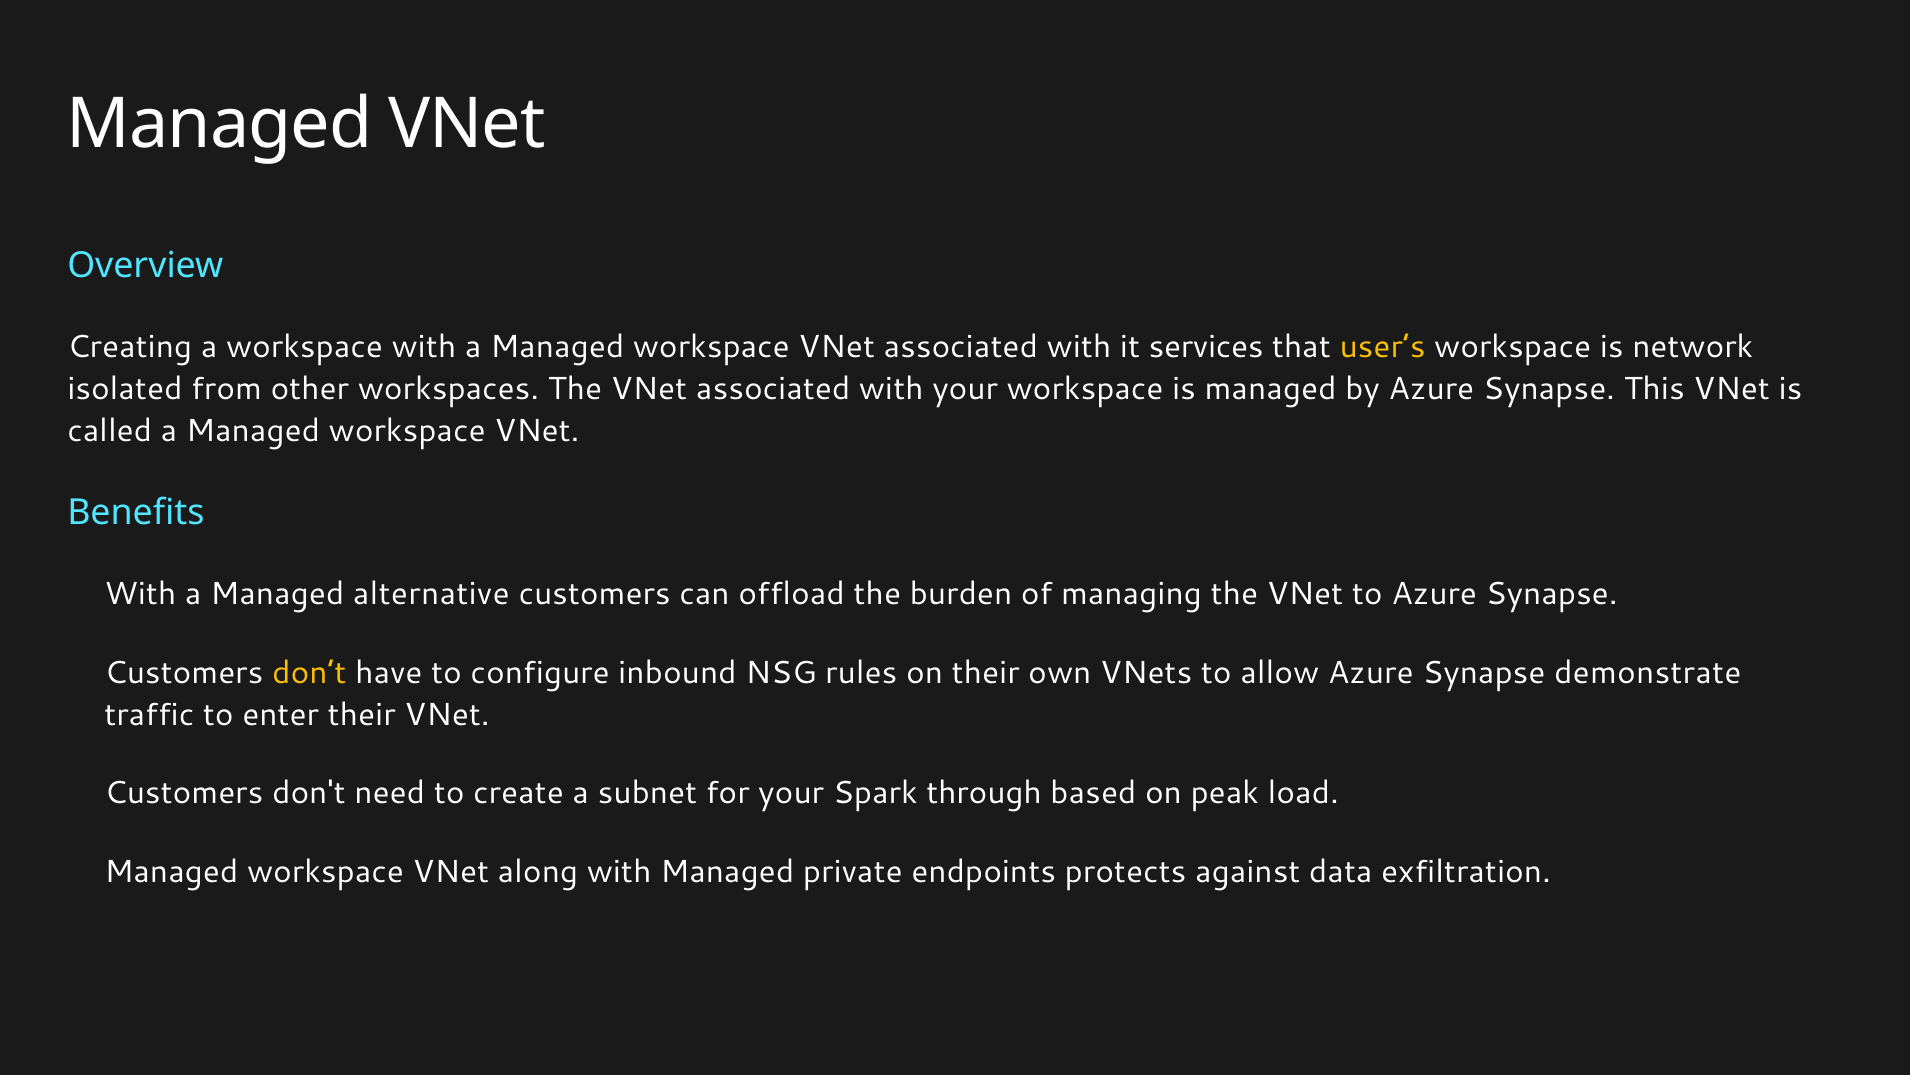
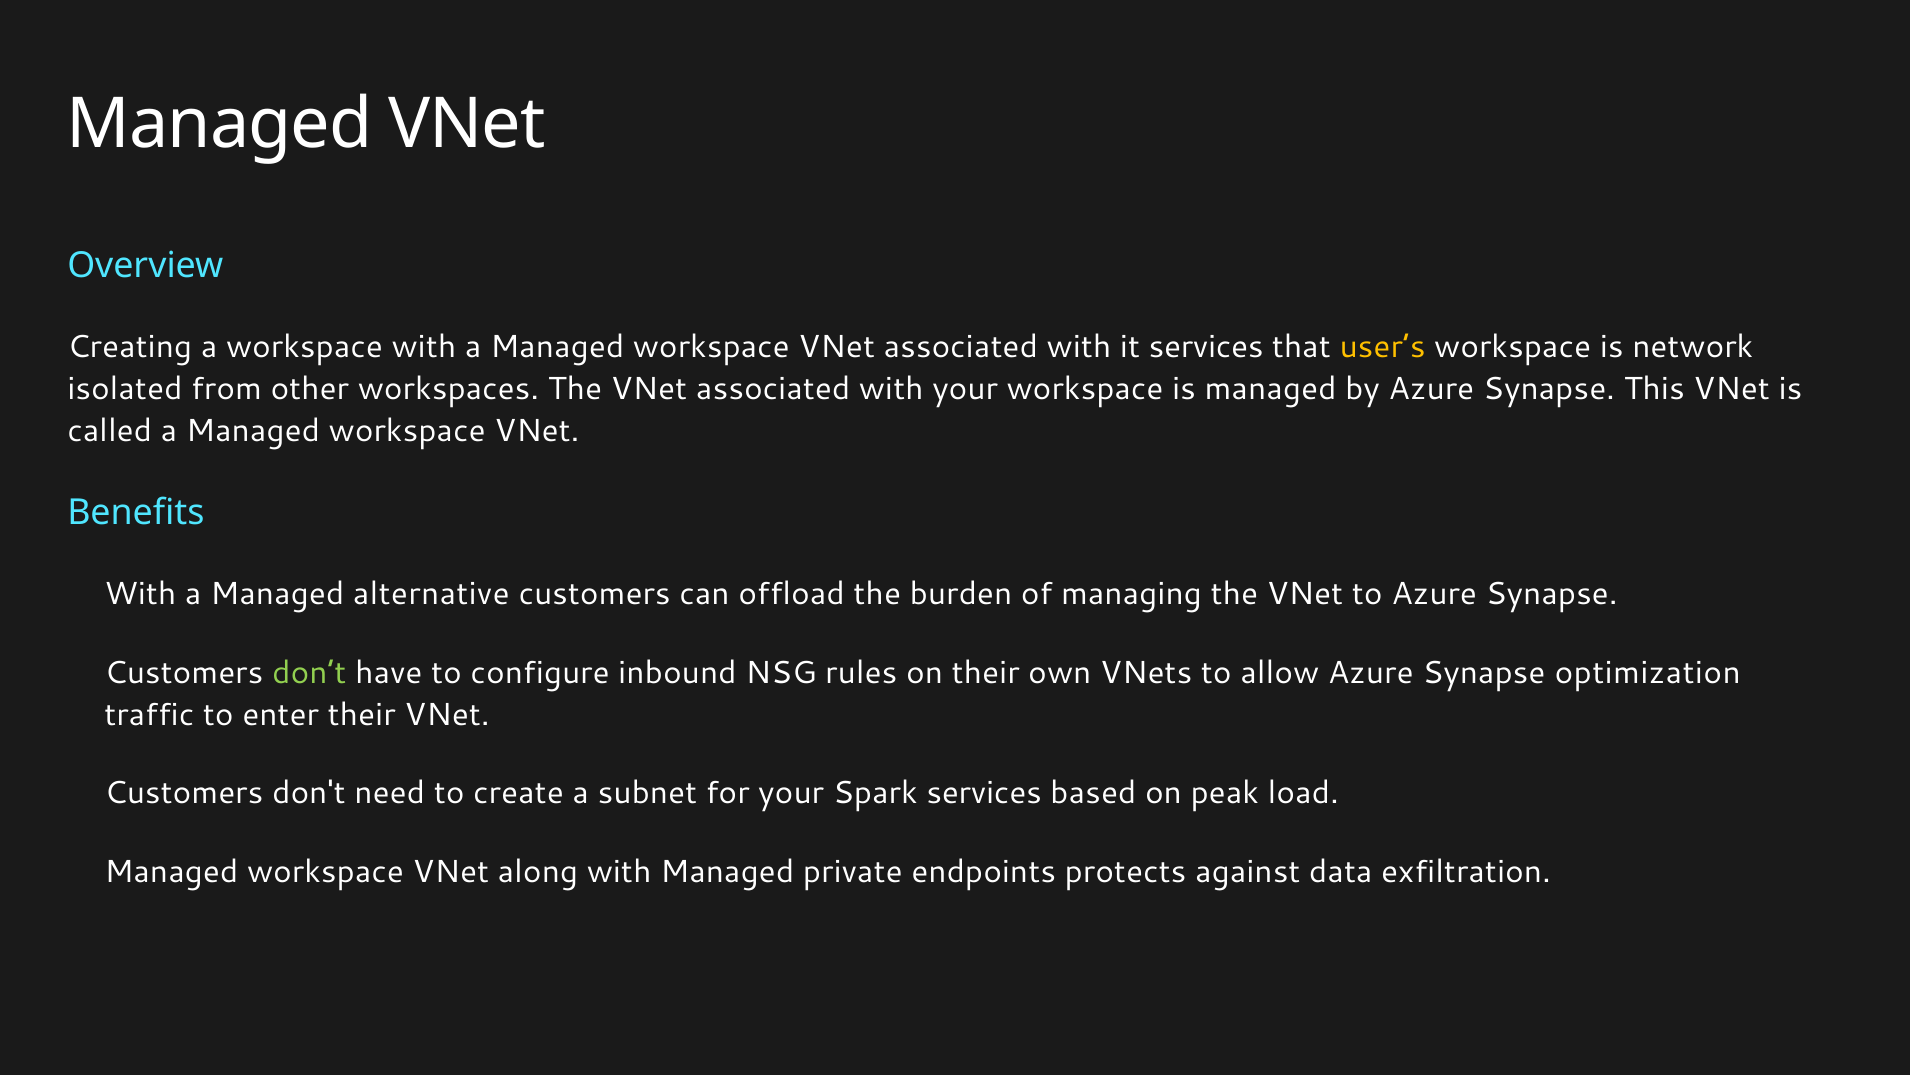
don’t colour: yellow -> light green
demonstrate: demonstrate -> optimization
Spark through: through -> services
